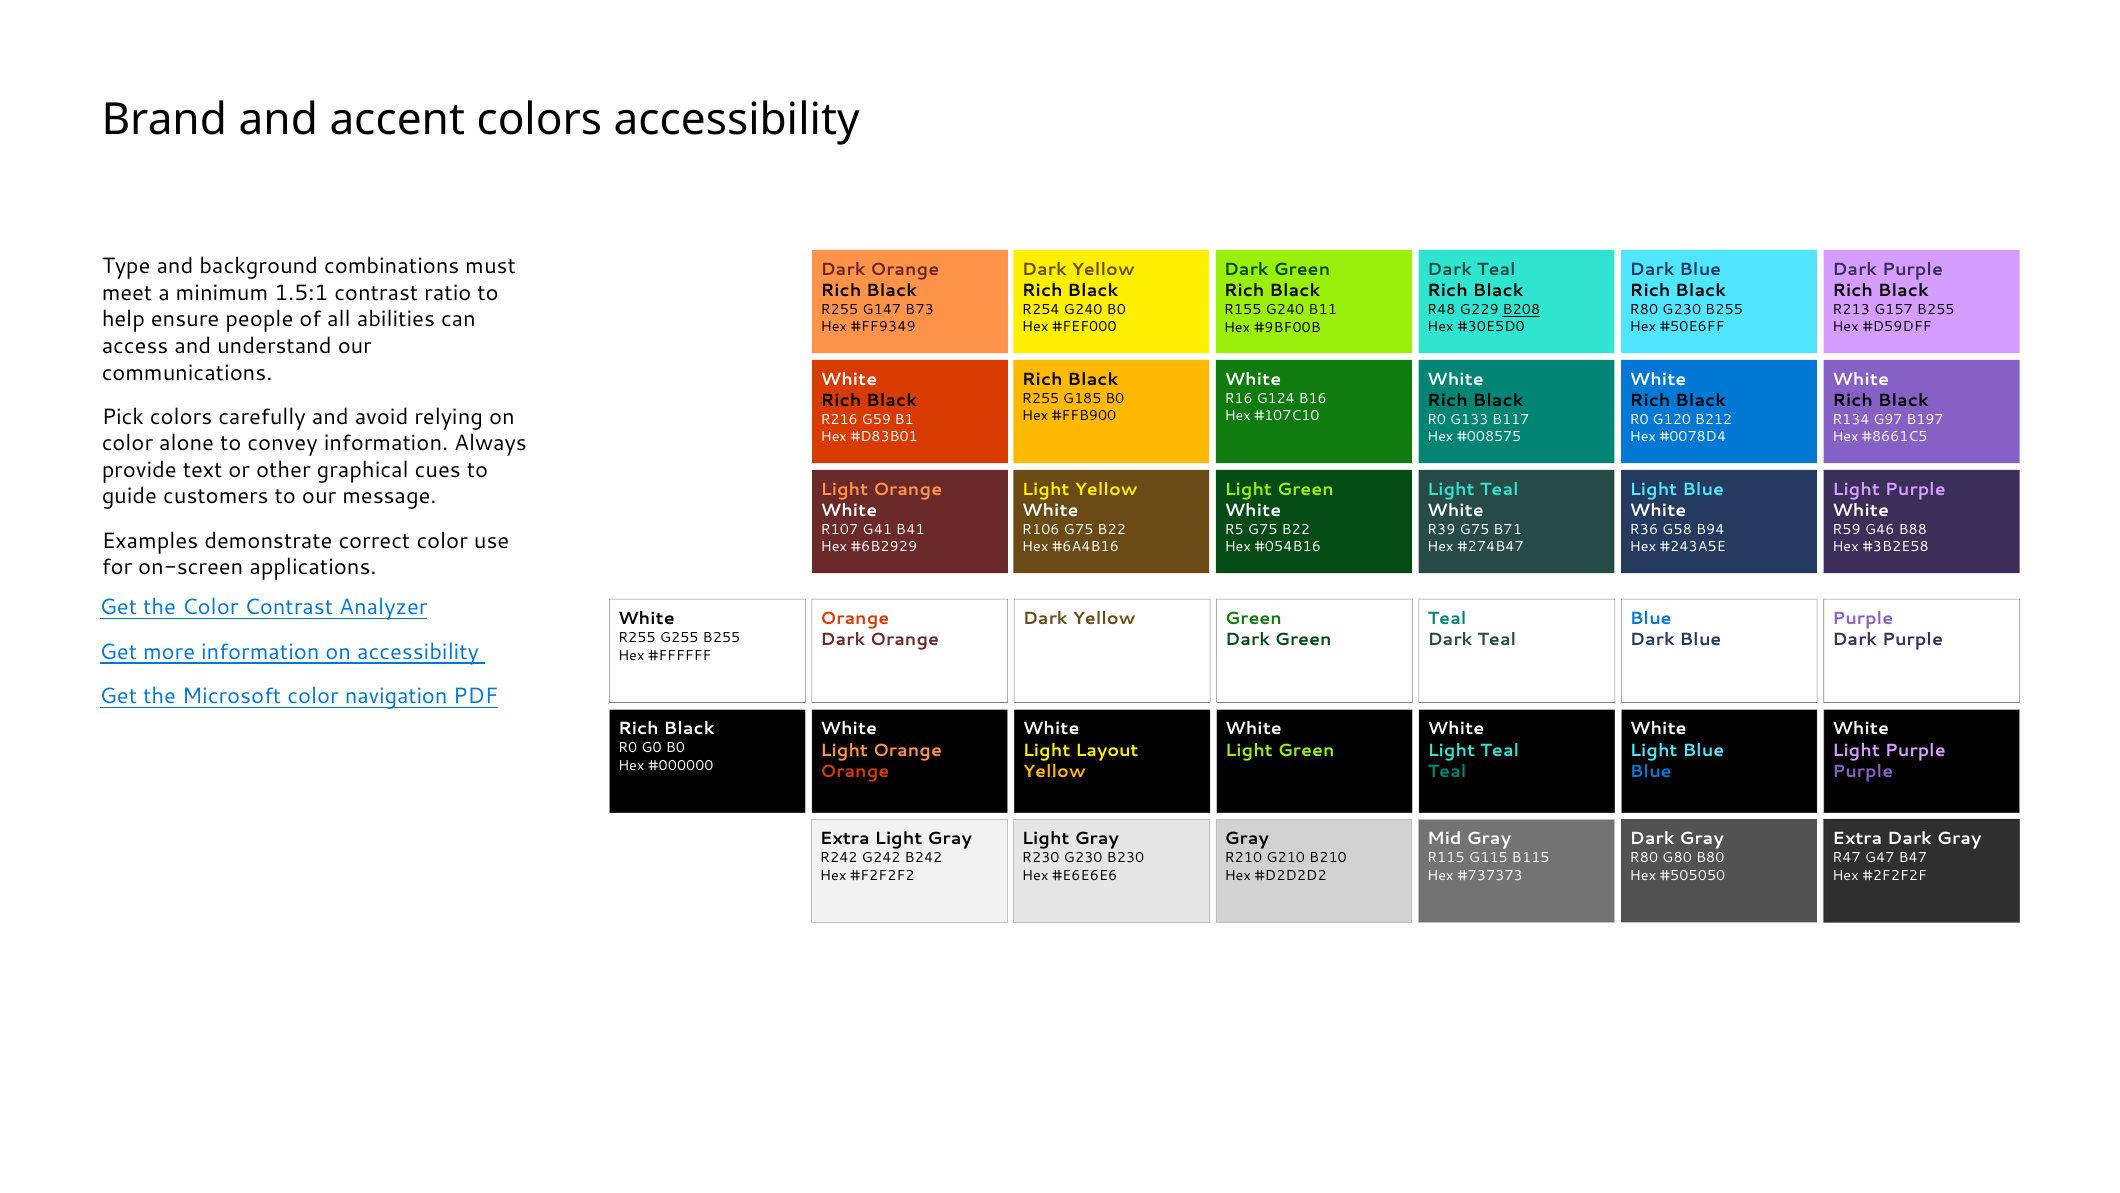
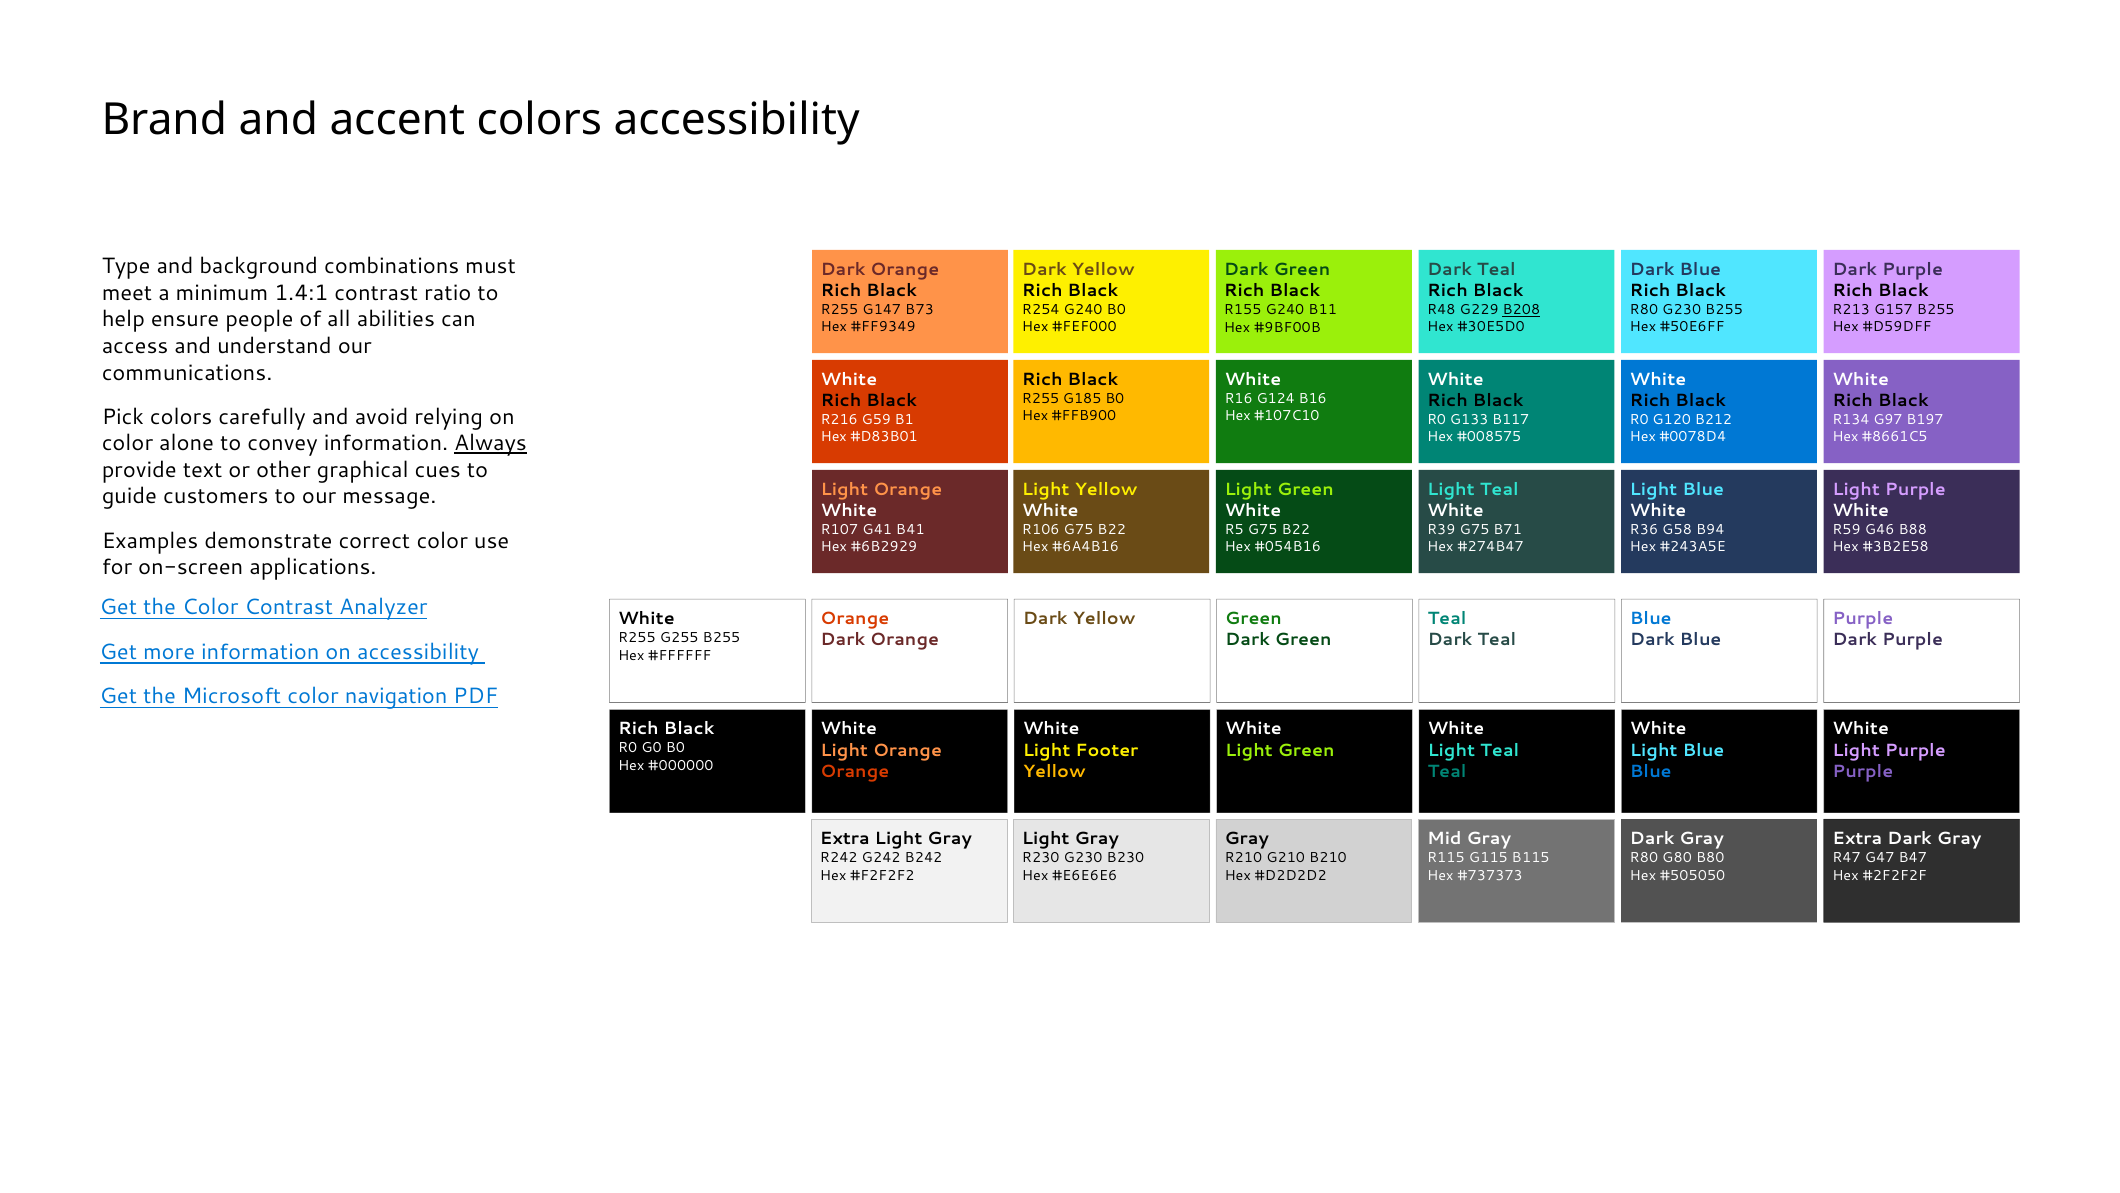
1.5:1: 1.5:1 -> 1.4:1
Always underline: none -> present
Layout: Layout -> Footer
